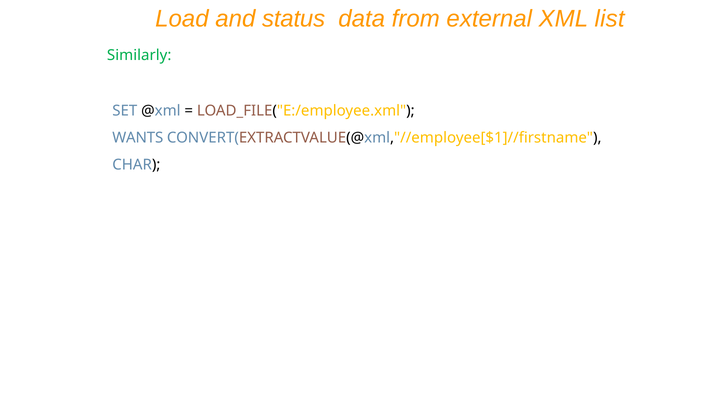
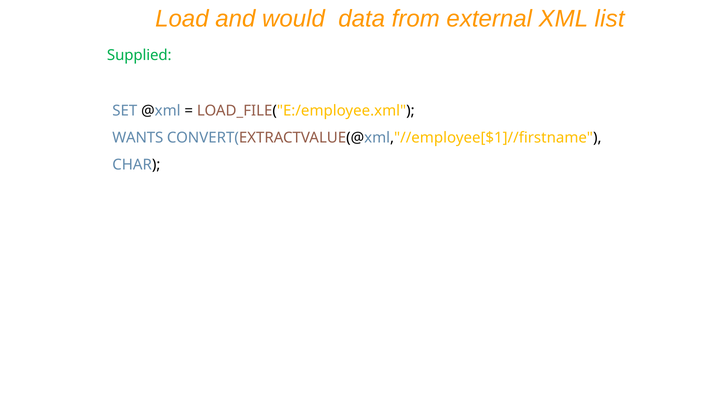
status: status -> would
Similarly: Similarly -> Supplied
